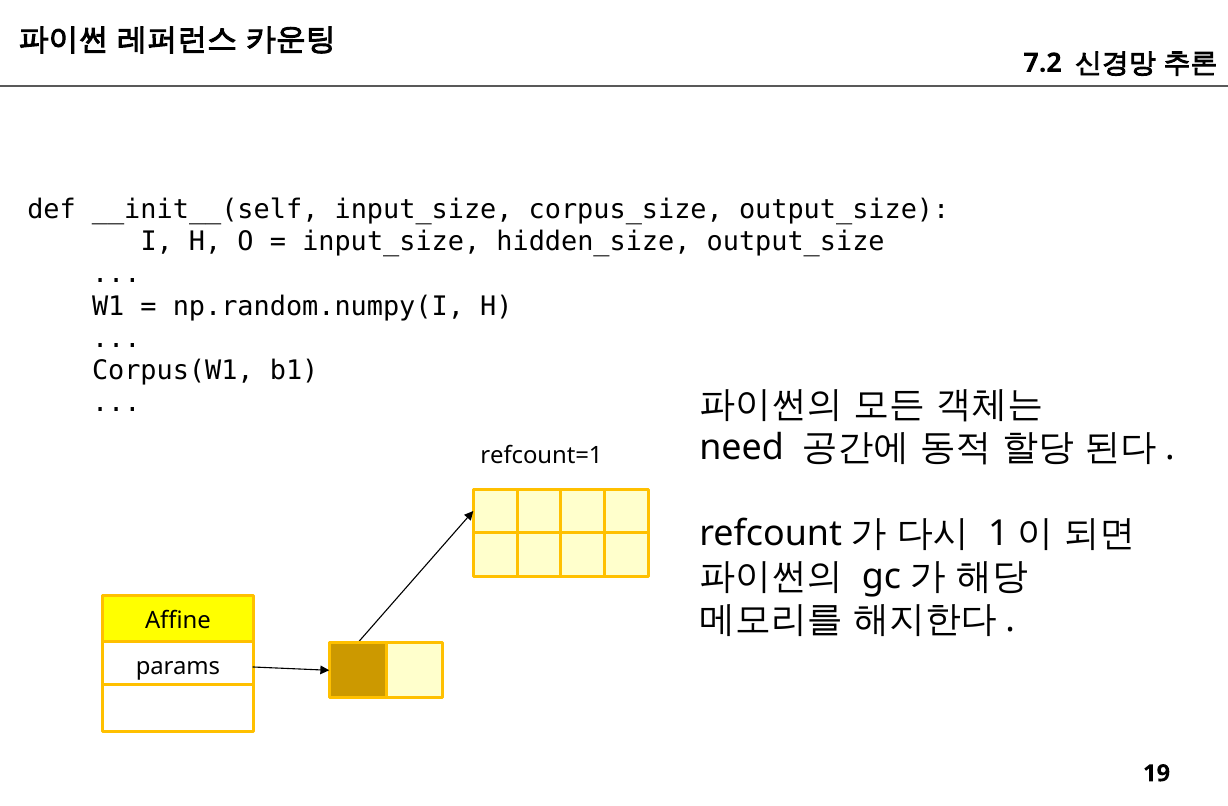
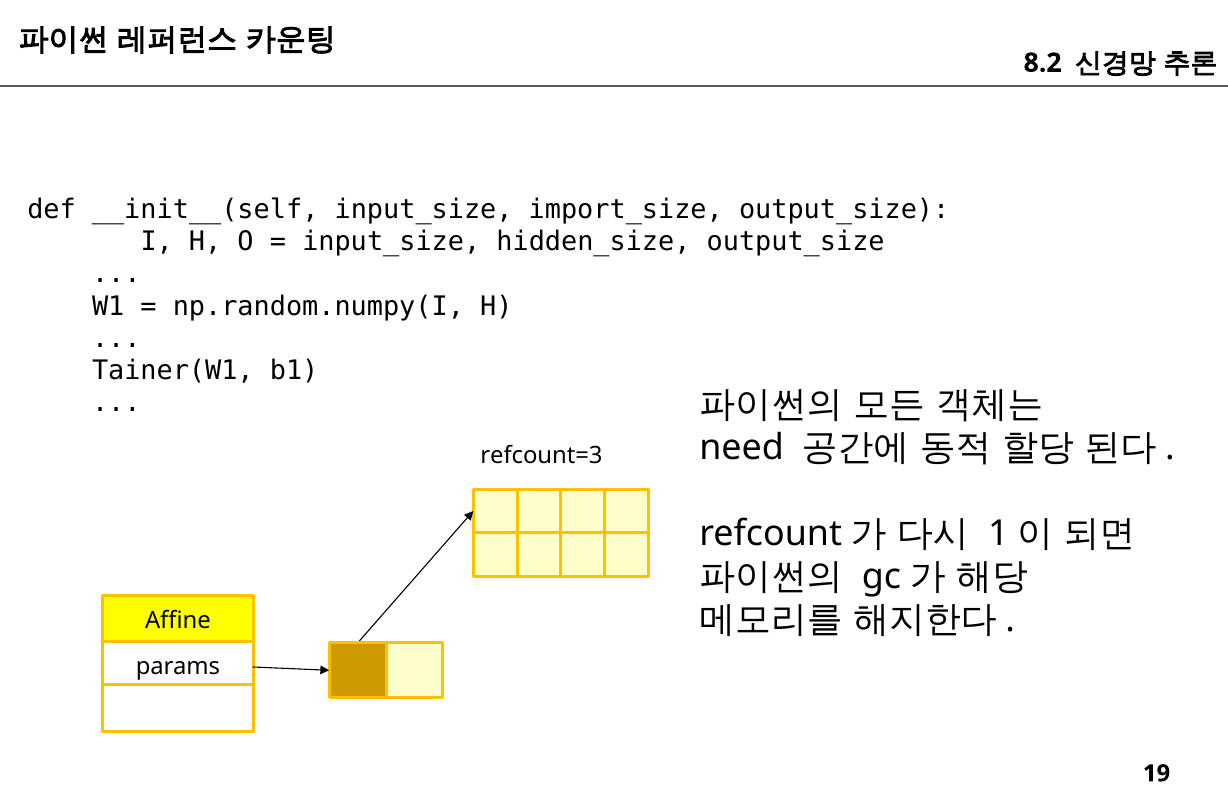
7.2: 7.2 -> 8.2
corpus_size: corpus_size -> import_size
Corpus(W1: Corpus(W1 -> Tainer(W1
refcount=1: refcount=1 -> refcount=3
